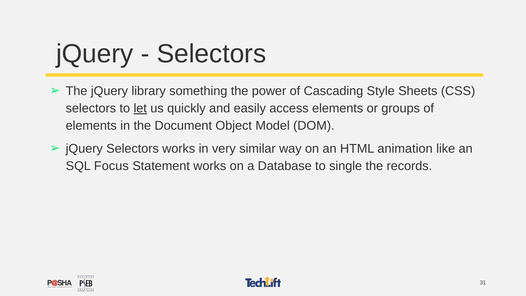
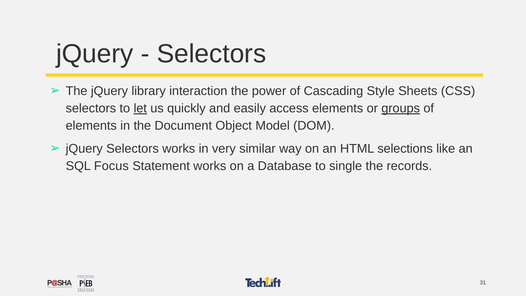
something: something -> interaction
groups underline: none -> present
animation: animation -> selections
